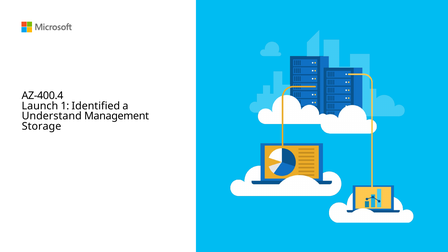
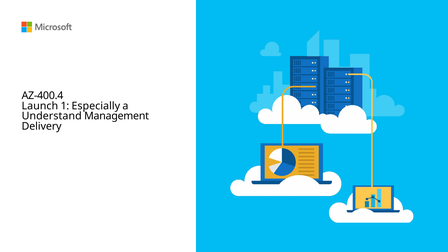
Identified: Identified -> Especially
Storage: Storage -> Delivery
